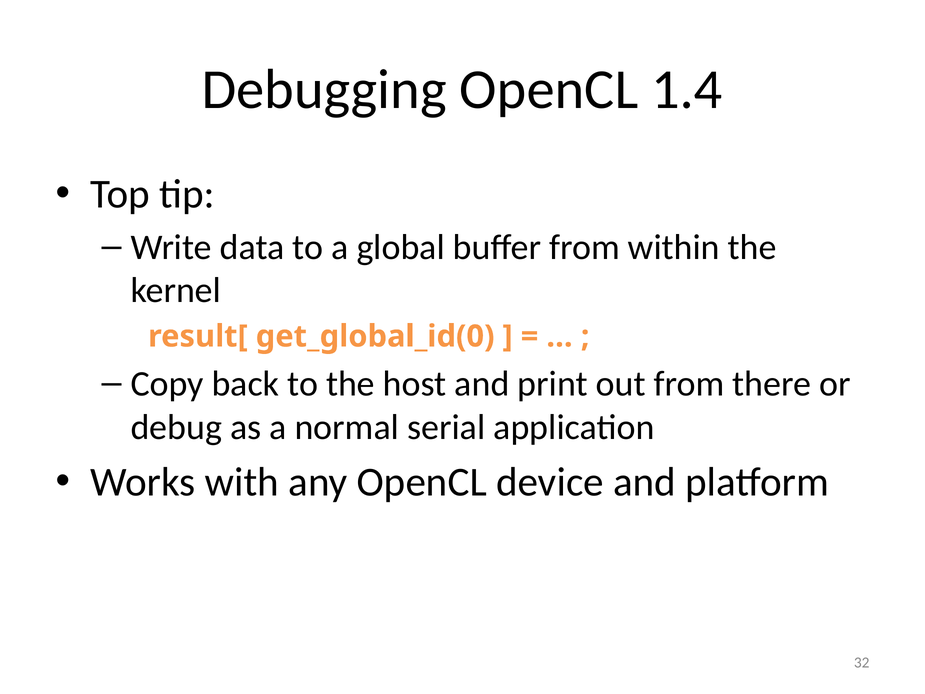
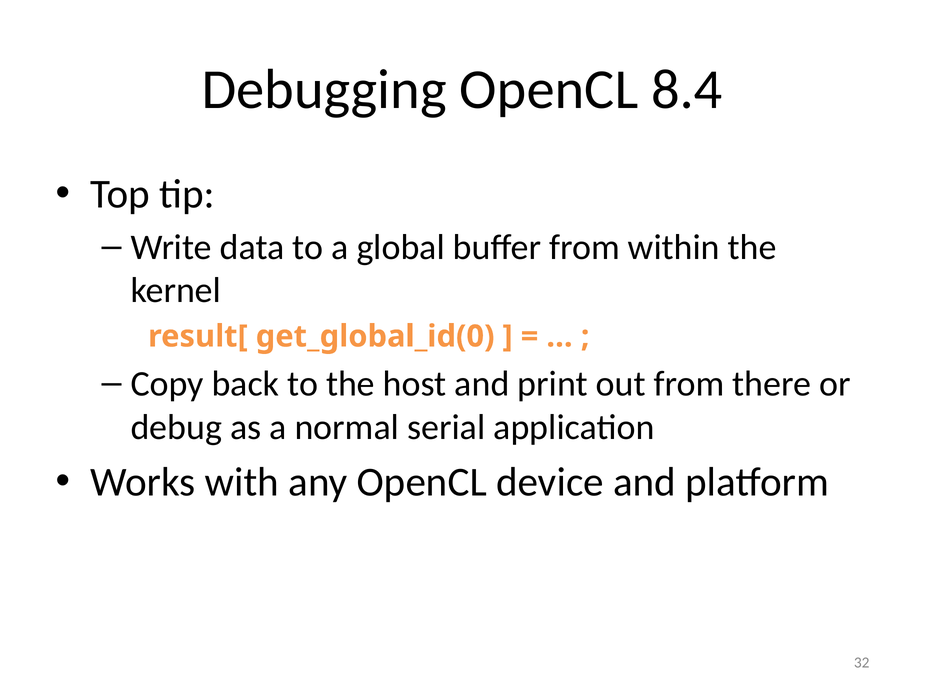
1.4: 1.4 -> 8.4
